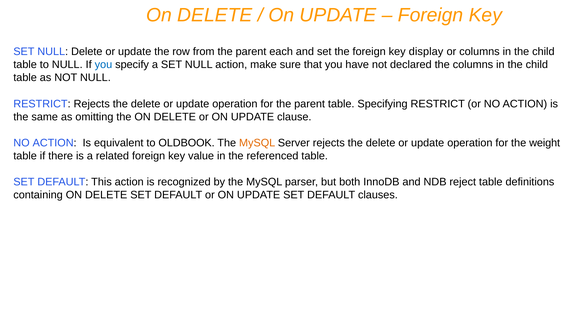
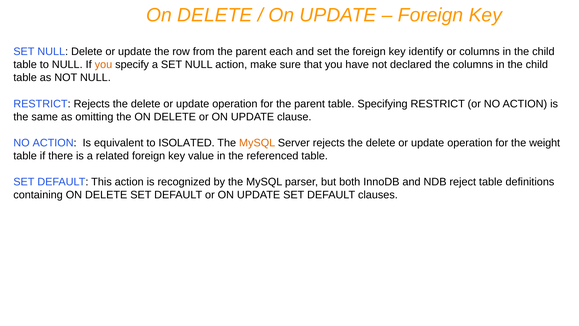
display: display -> identify
you at (103, 65) colour: blue -> orange
OLDBOOK: OLDBOOK -> ISOLATED
